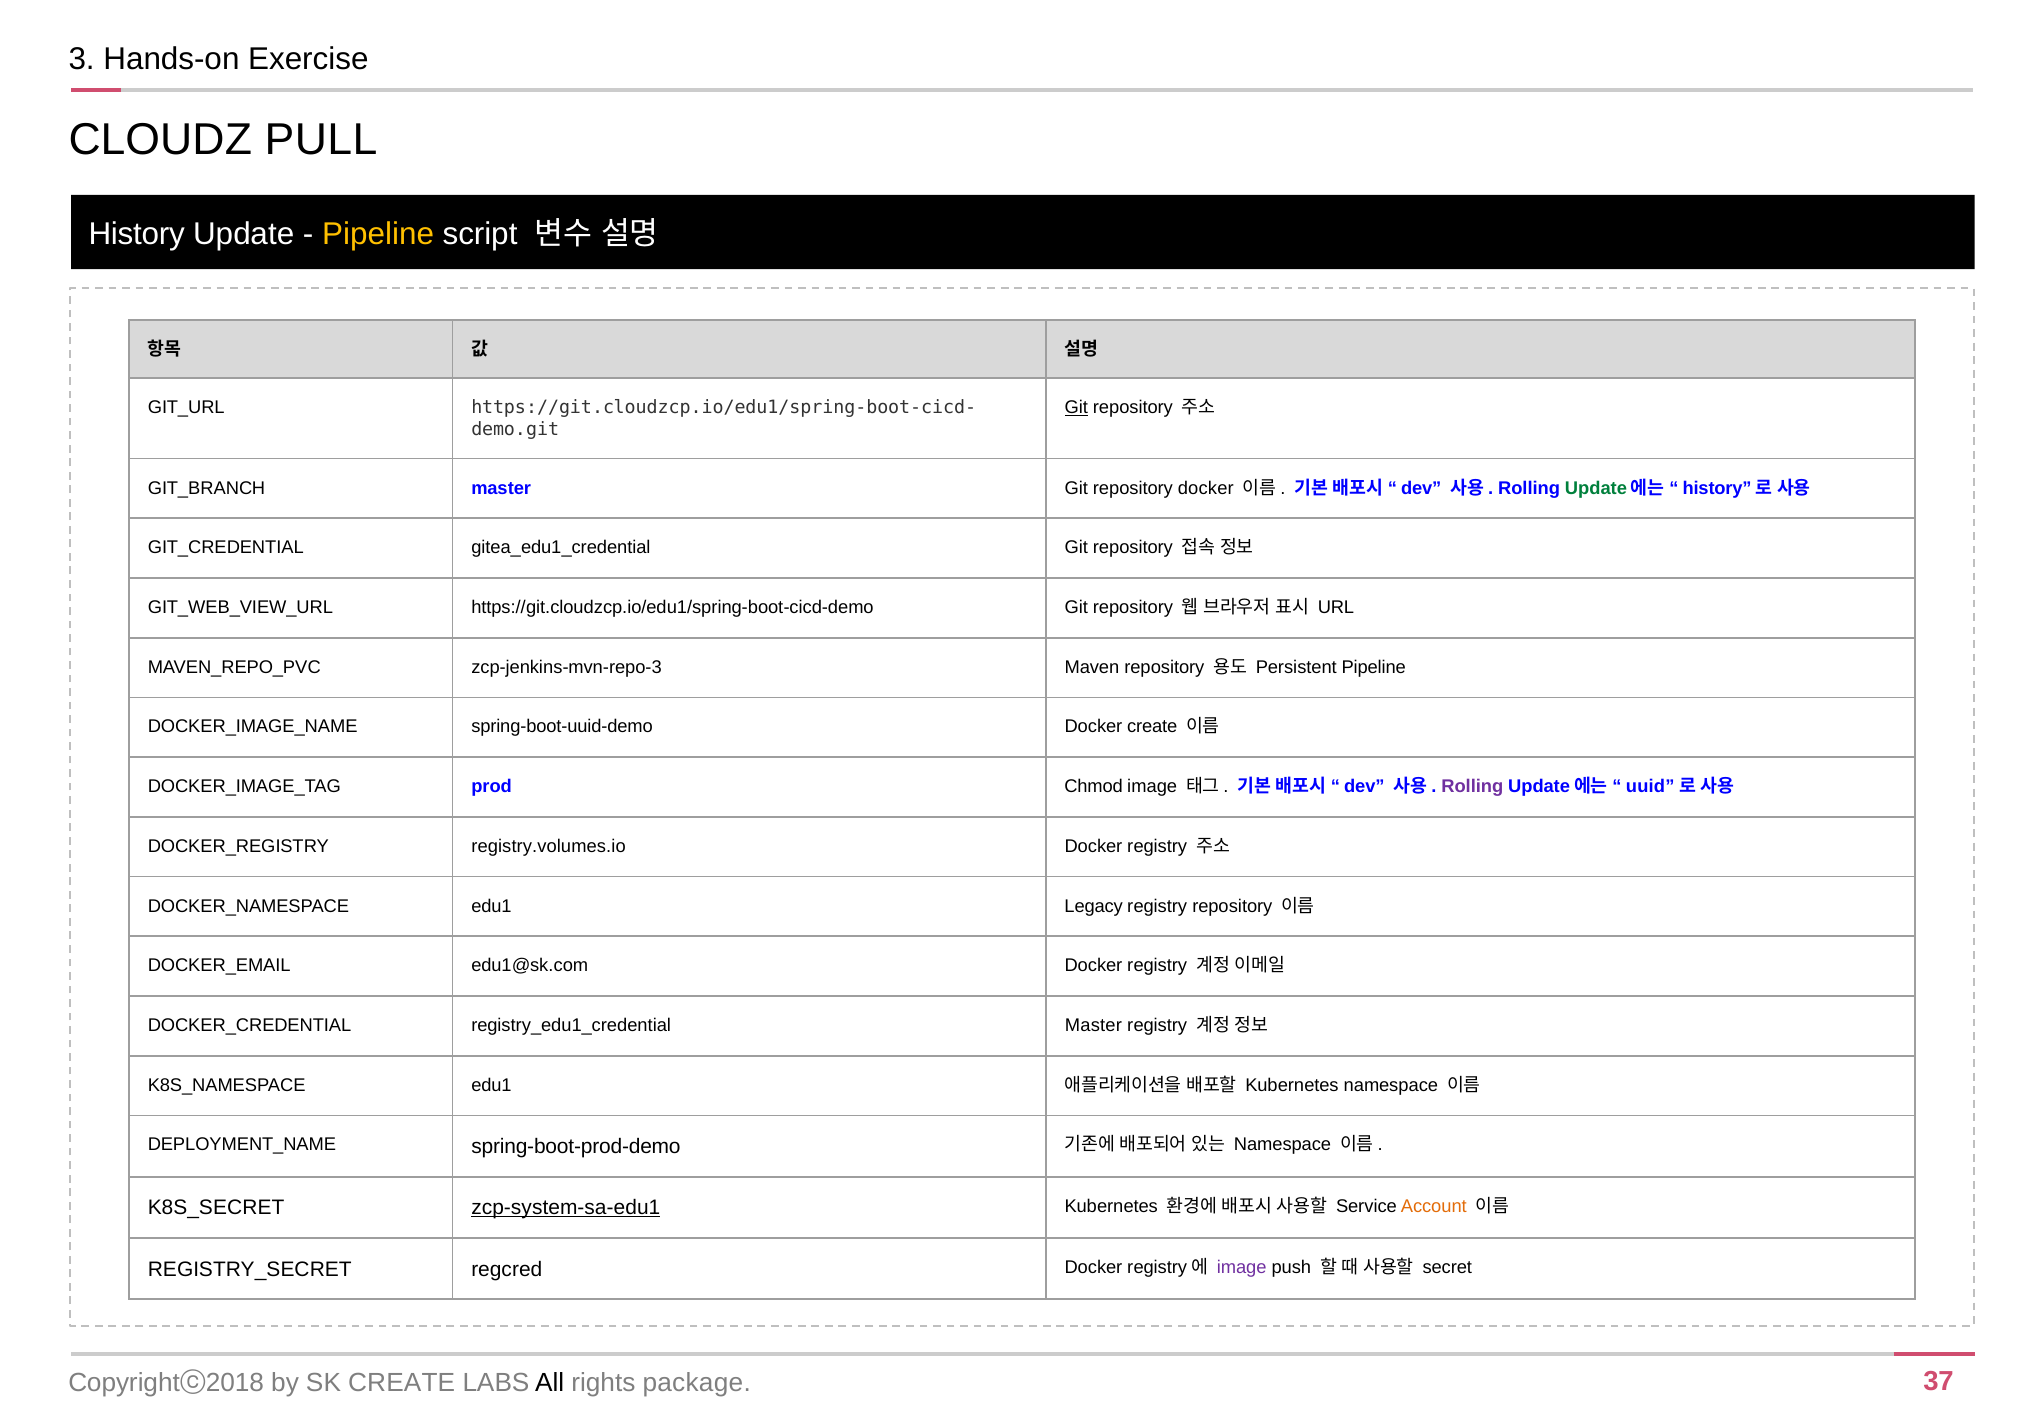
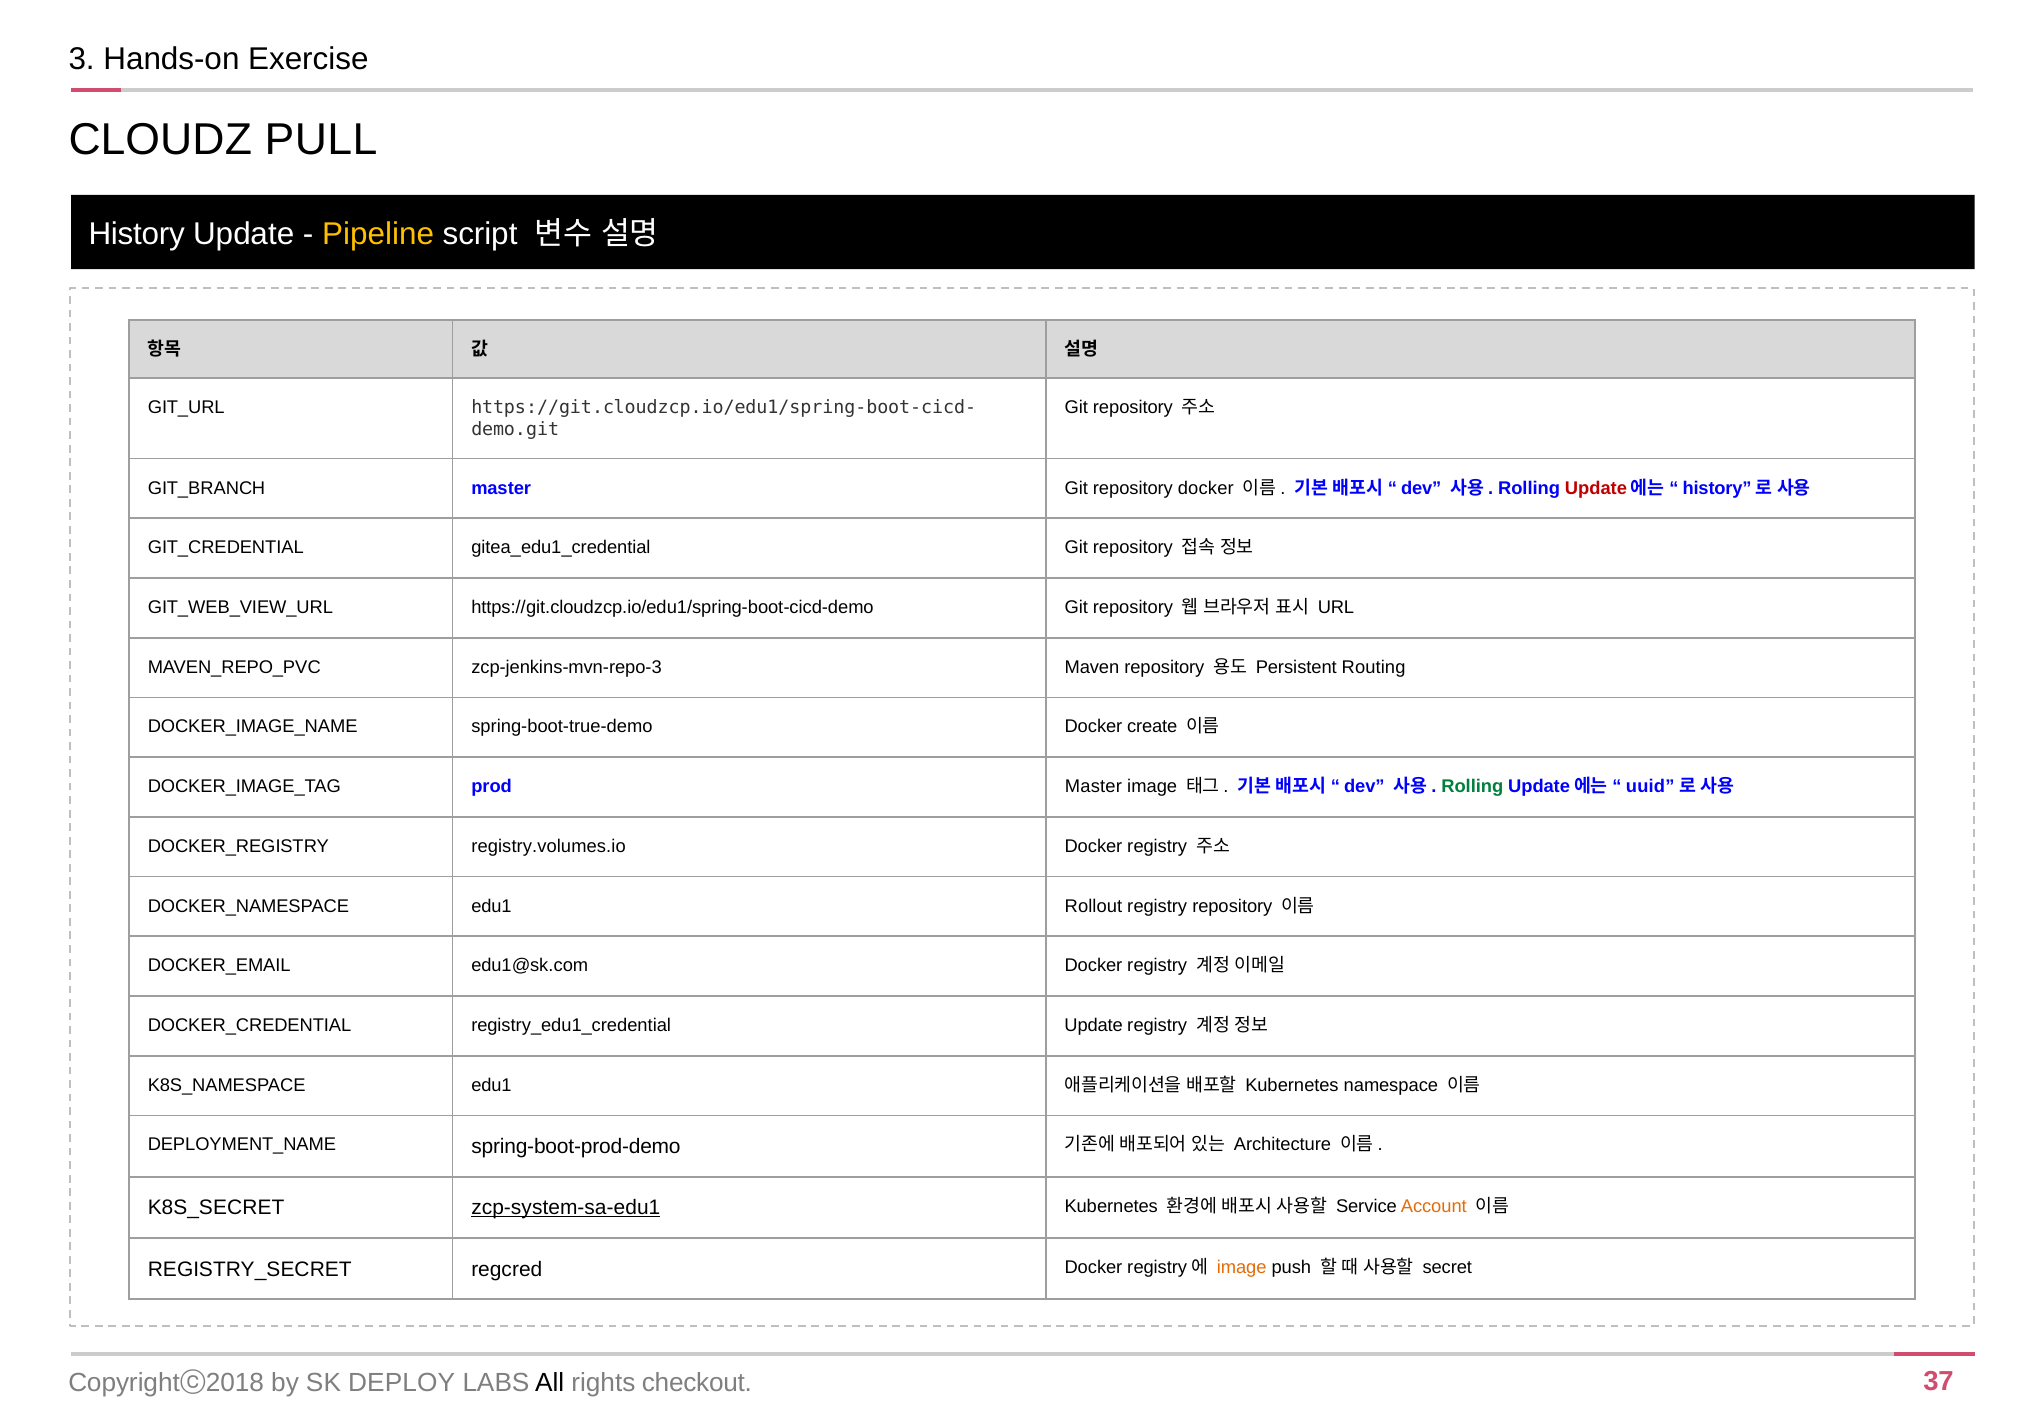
Git at (1076, 408) underline: present -> none
Update at (1596, 488) colour: green -> red
Persistent Pipeline: Pipeline -> Routing
spring-boot-uuid-demo: spring-boot-uuid-demo -> spring-boot-true-demo
prod Chmod: Chmod -> Master
Rolling at (1472, 787) colour: purple -> green
Legacy: Legacy -> Rollout
Master at (1093, 1025): Master -> Update
Namespace at (1283, 1145): Namespace -> Architecture
image at (1242, 1267) colour: purple -> orange
SK CREATE: CREATE -> DEPLOY
package: package -> checkout
